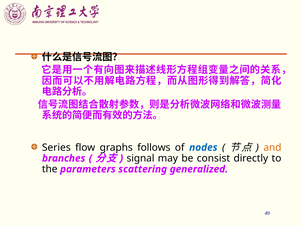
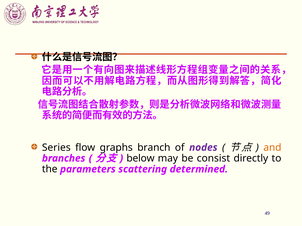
follows: follows -> branch
nodes colour: blue -> purple
signal: signal -> below
generalized: generalized -> determined
